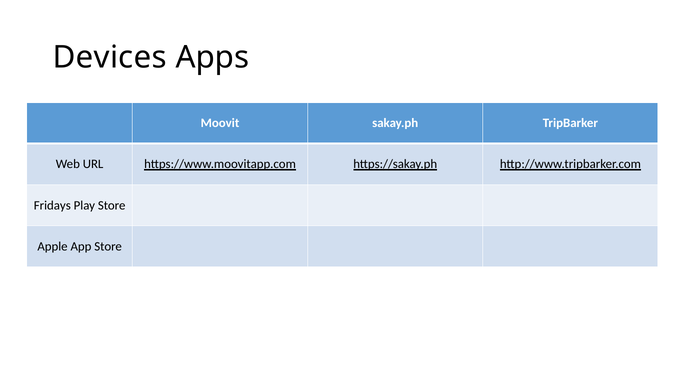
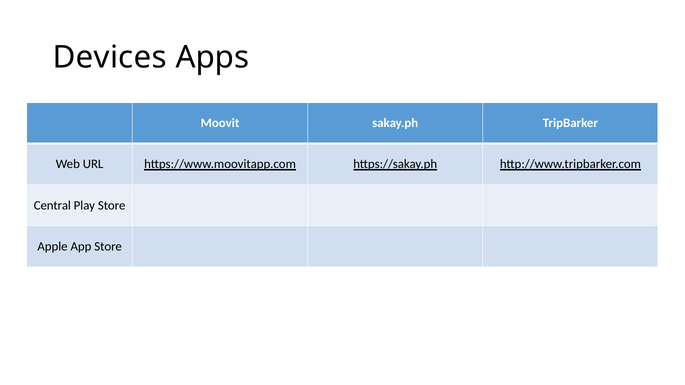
Fridays: Fridays -> Central
